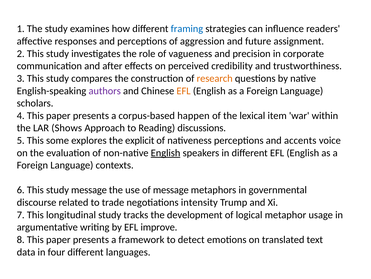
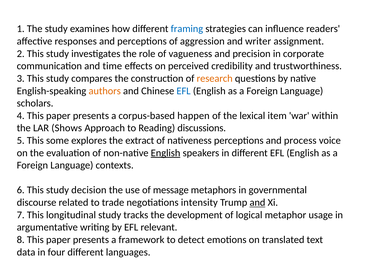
future: future -> writer
after: after -> time
authors colour: purple -> orange
EFL at (184, 91) colour: orange -> blue
explicit: explicit -> extract
accents: accents -> process
study message: message -> decision
and at (257, 202) underline: none -> present
improve: improve -> relevant
